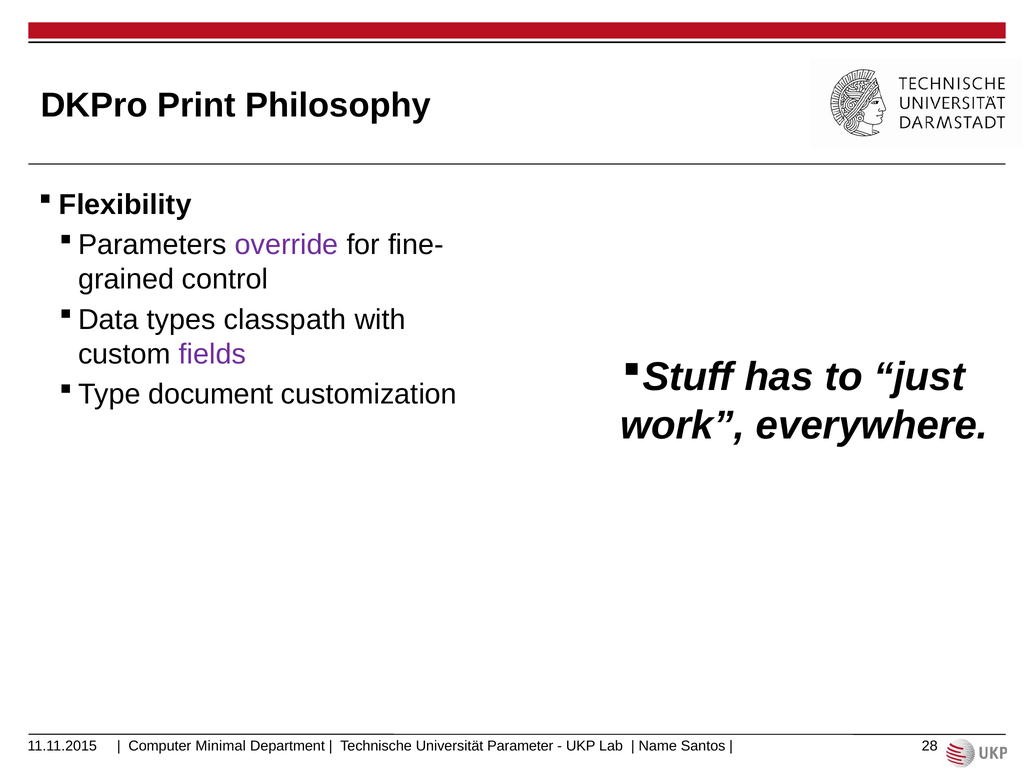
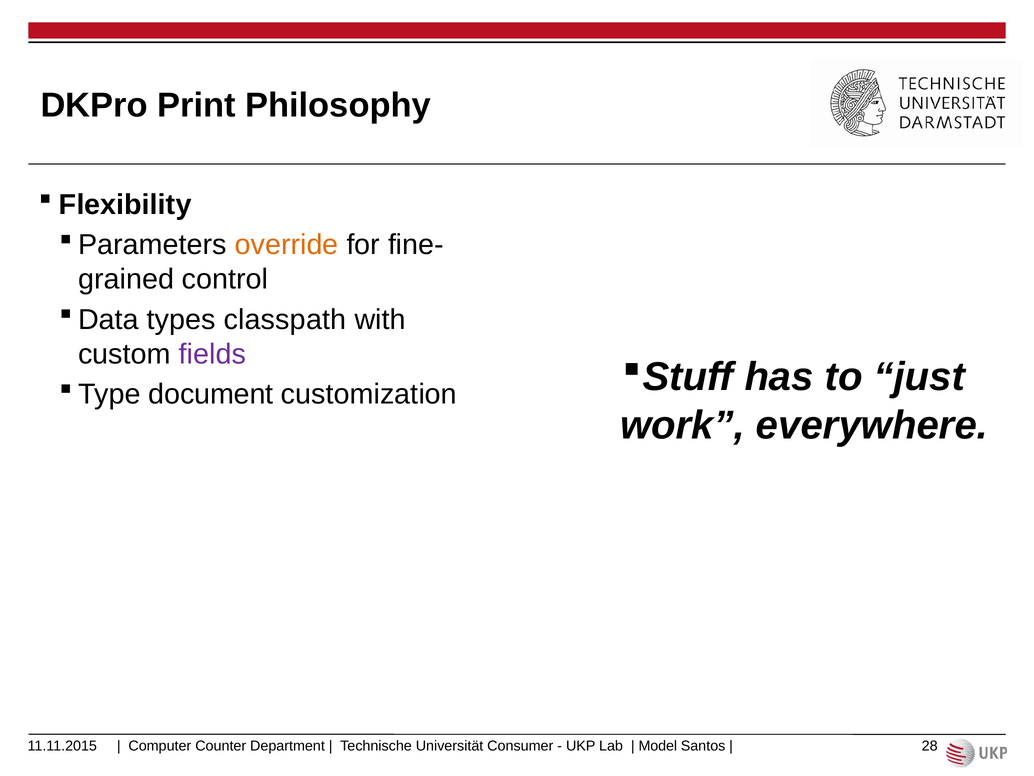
override colour: purple -> orange
Minimal: Minimal -> Counter
Parameter: Parameter -> Consumer
Name: Name -> Model
